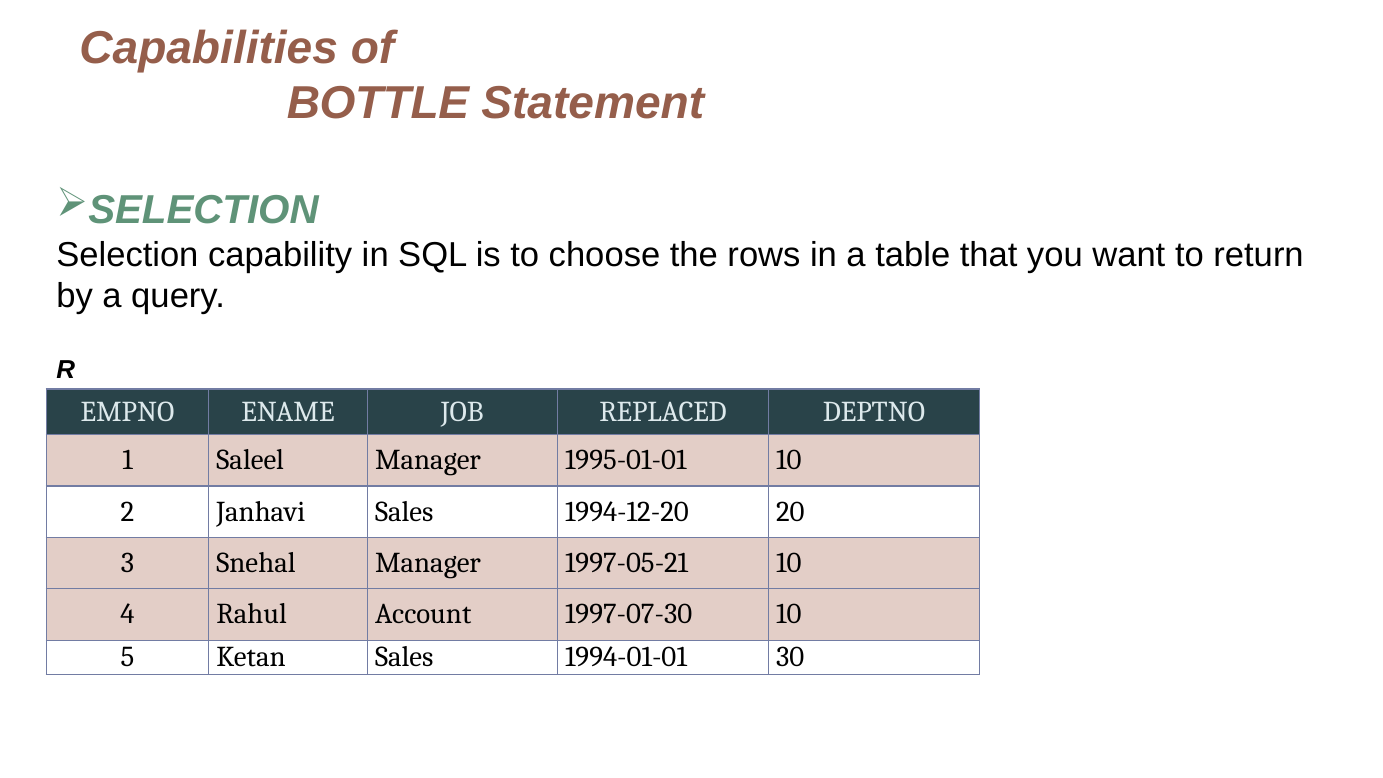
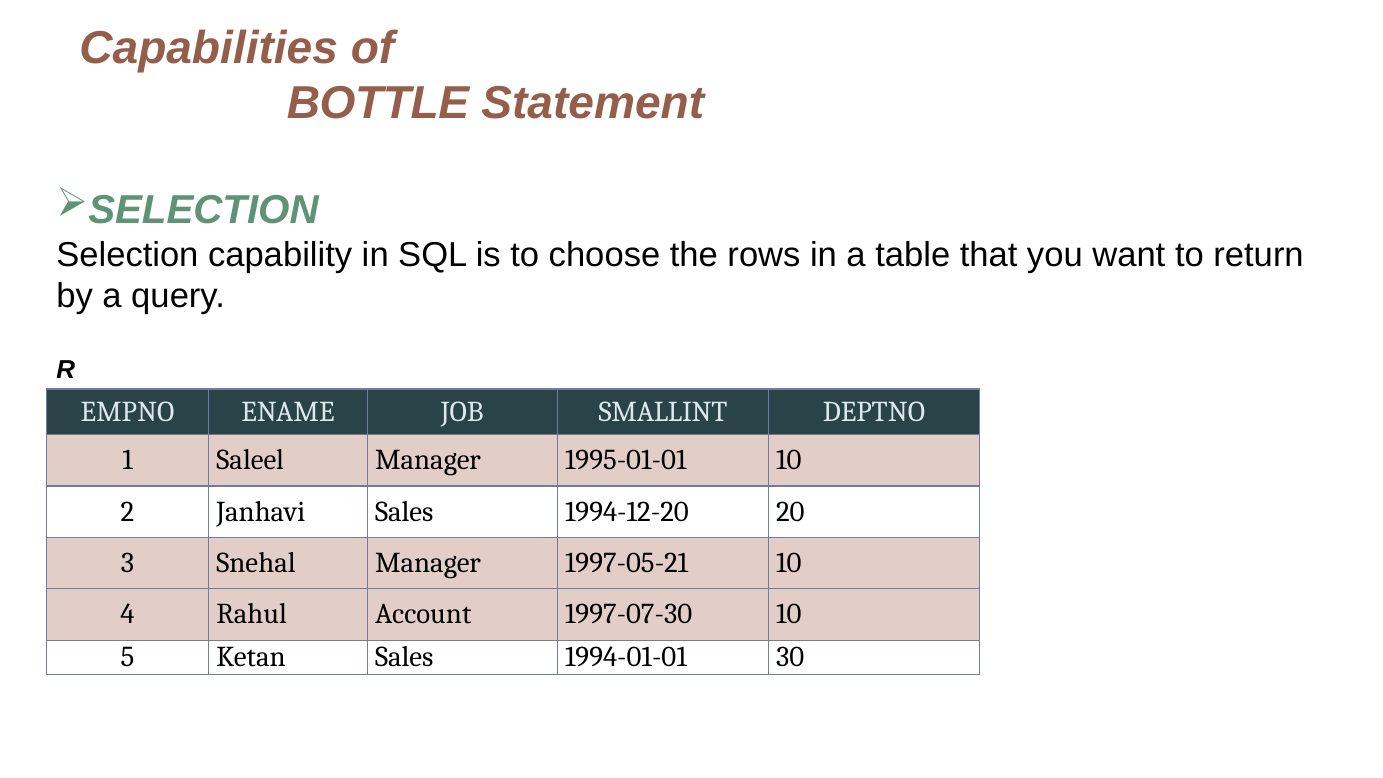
REPLACED: REPLACED -> SMALLINT
